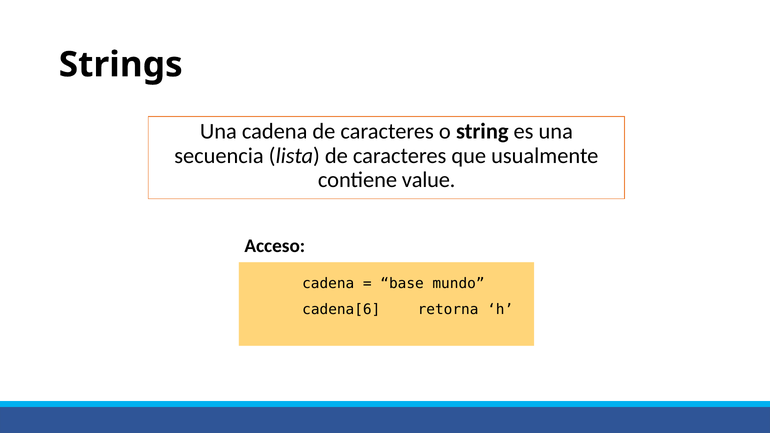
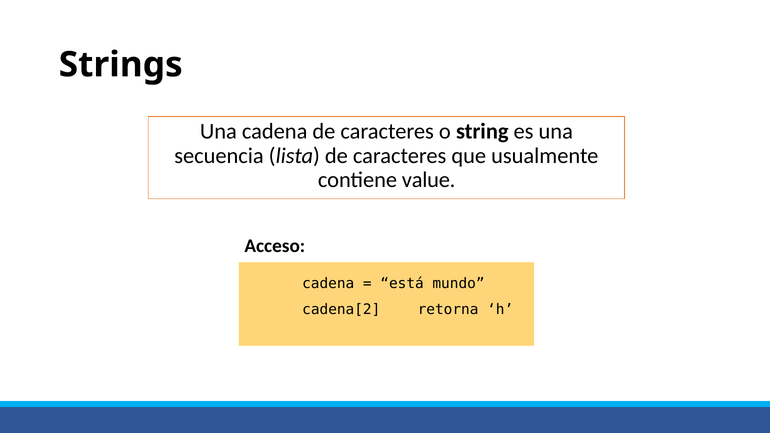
base: base -> está
cadena[6: cadena[6 -> cadena[2
